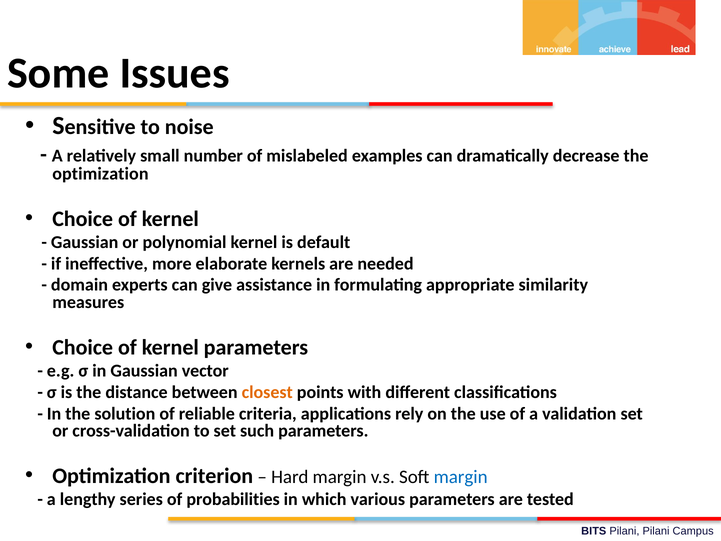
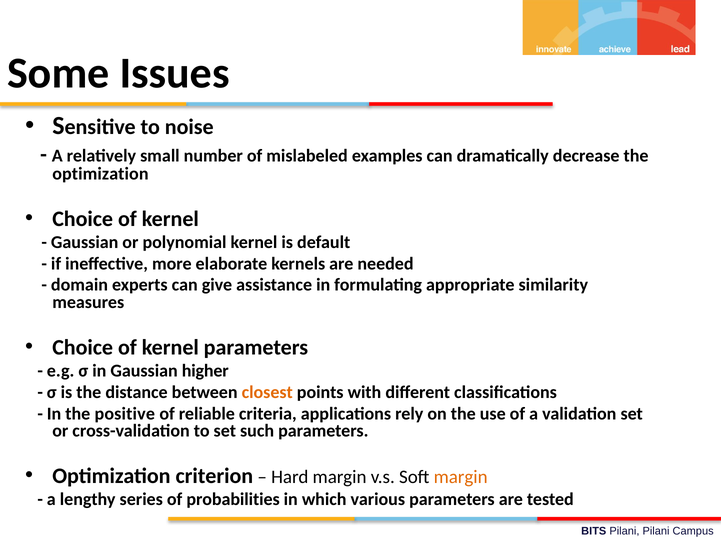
vector: vector -> higher
solution: solution -> positive
margin at (461, 477) colour: blue -> orange
